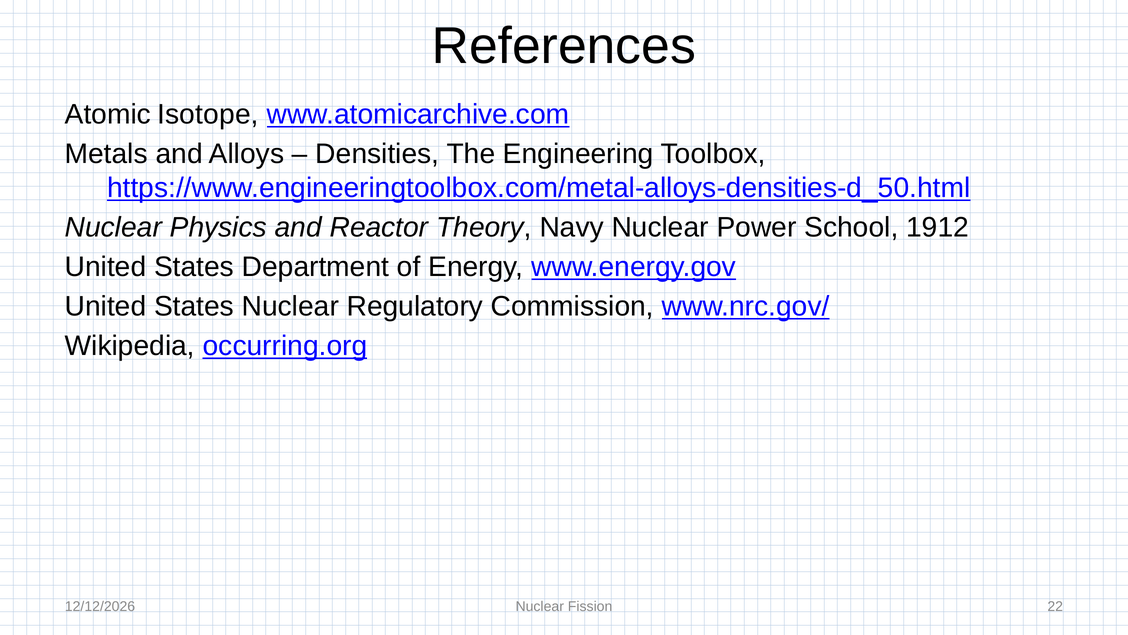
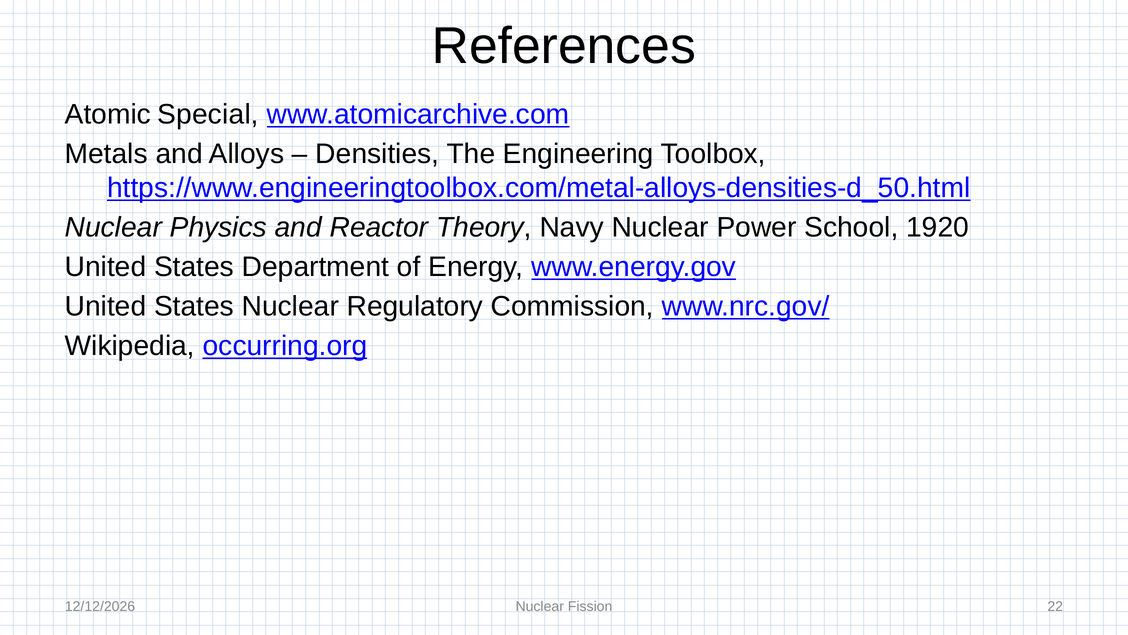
Isotope: Isotope -> Special
1912: 1912 -> 1920
